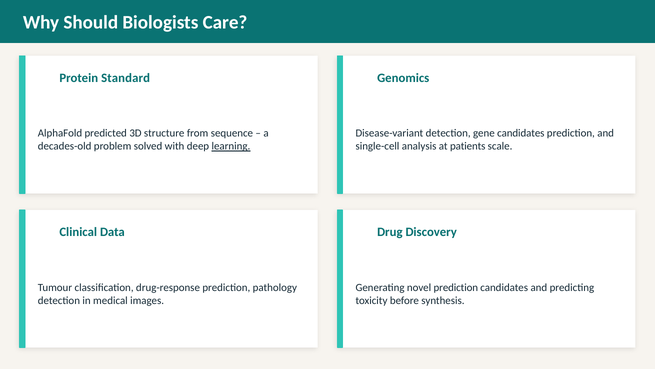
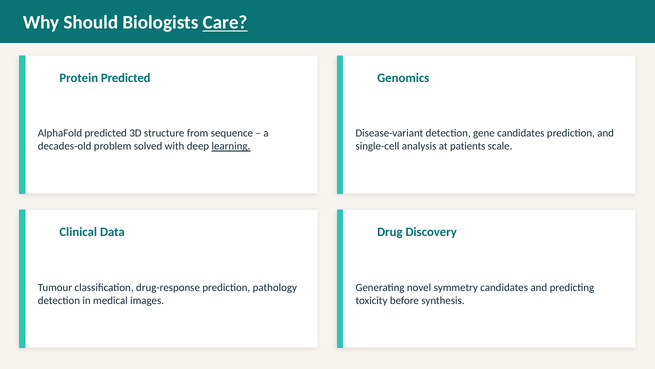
Care underline: none -> present
Protein Standard: Standard -> Predicted
novel prediction: prediction -> symmetry
